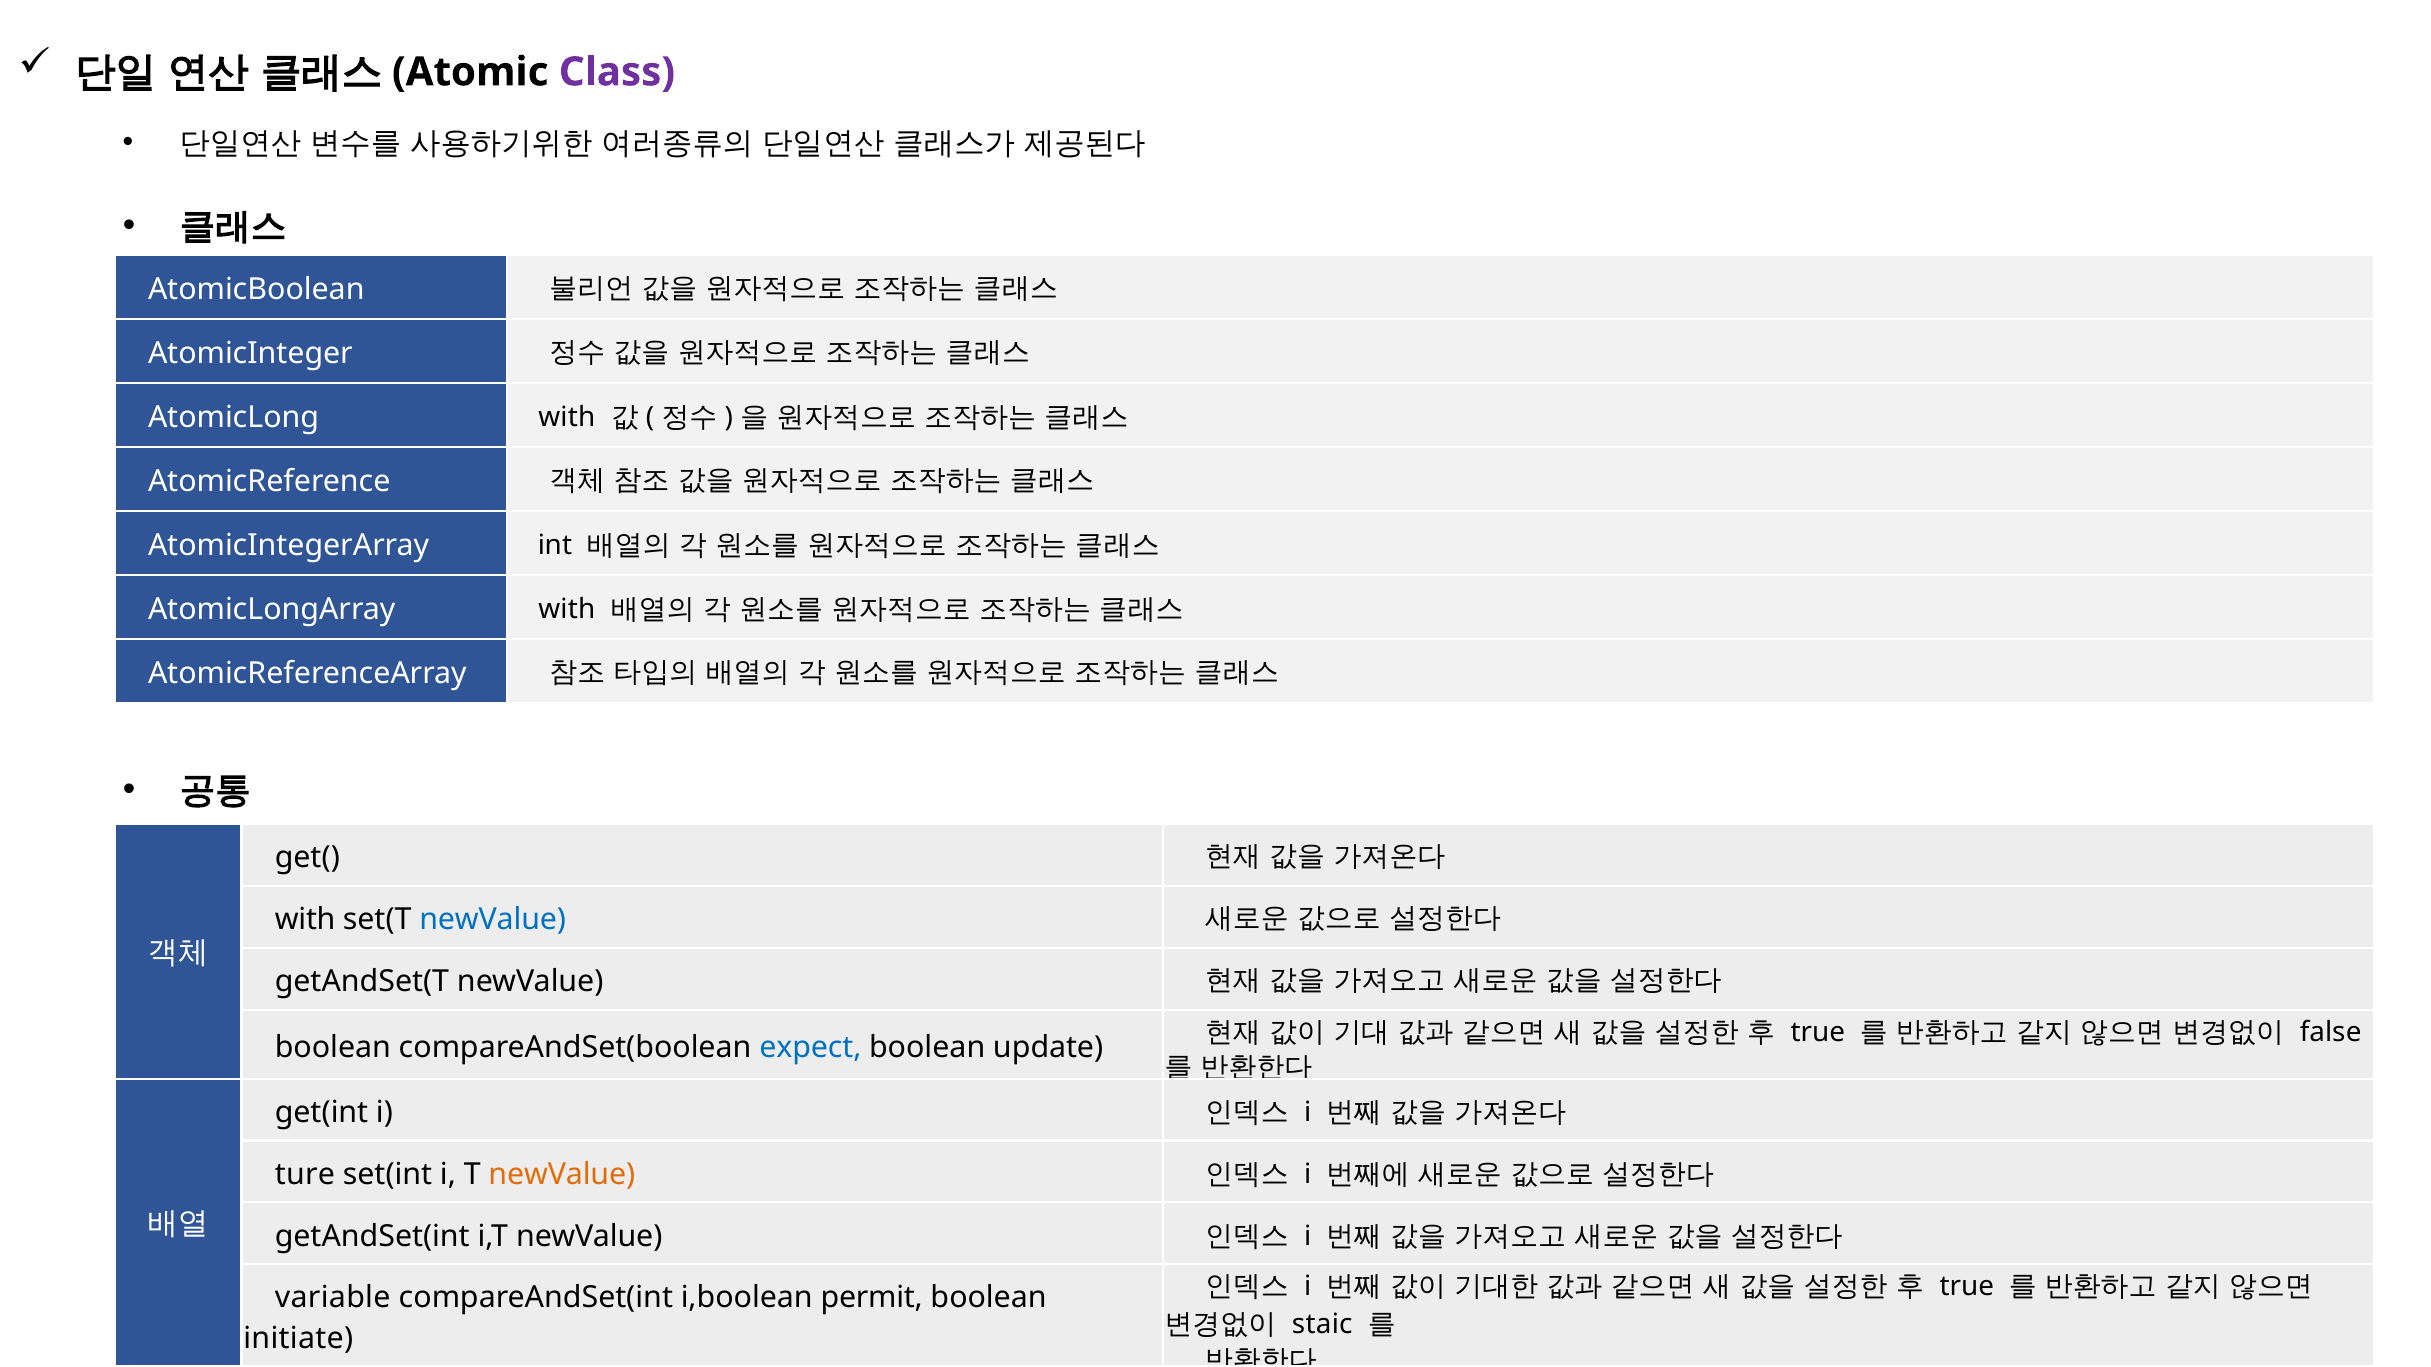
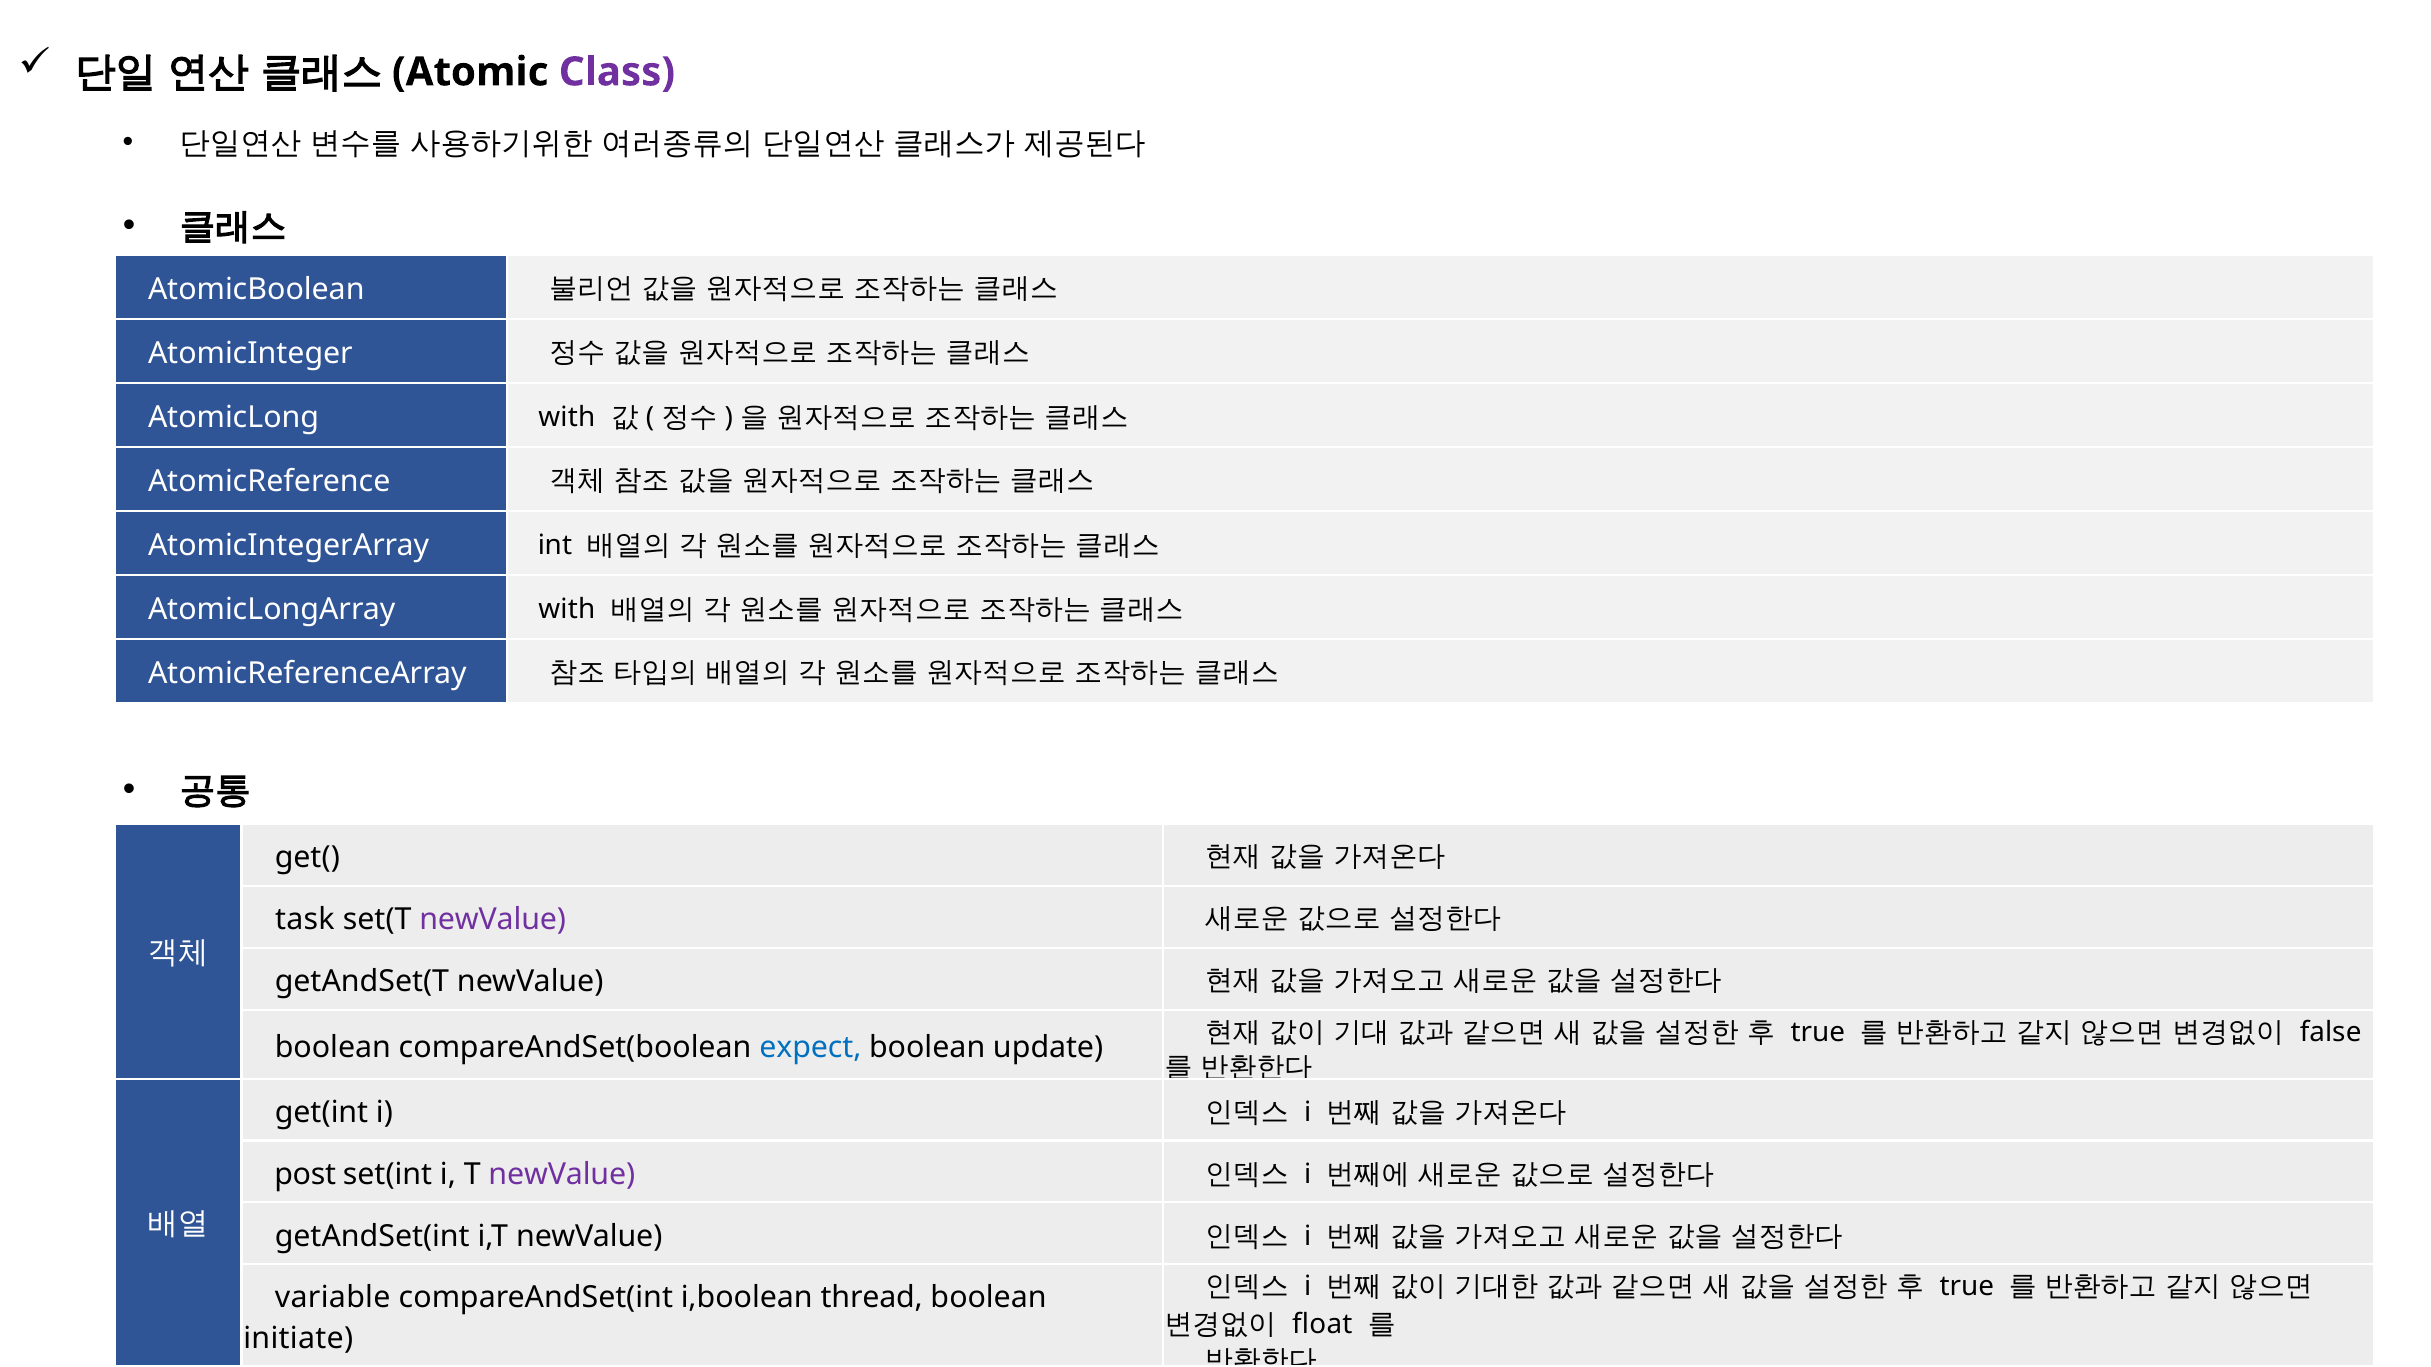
with at (305, 920): with -> task
newValue at (493, 920) colour: blue -> purple
ture: ture -> post
newValue at (562, 1175) colour: orange -> purple
permit: permit -> thread
staic: staic -> float
